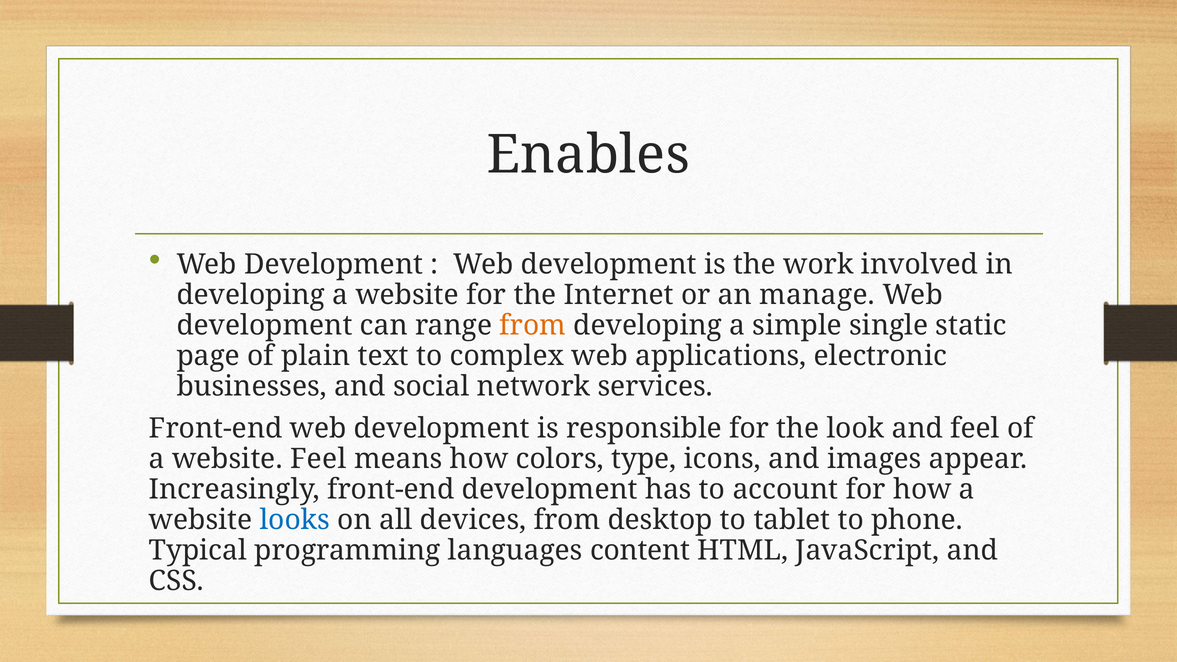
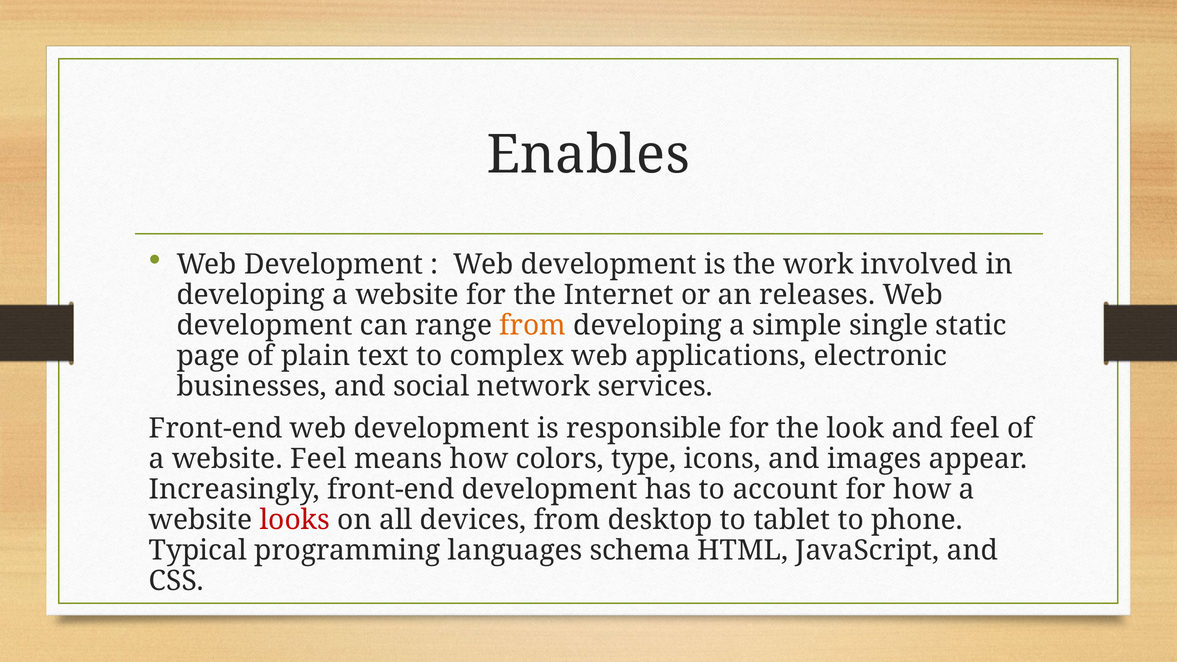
manage: manage -> releases
looks colour: blue -> red
content: content -> schema
